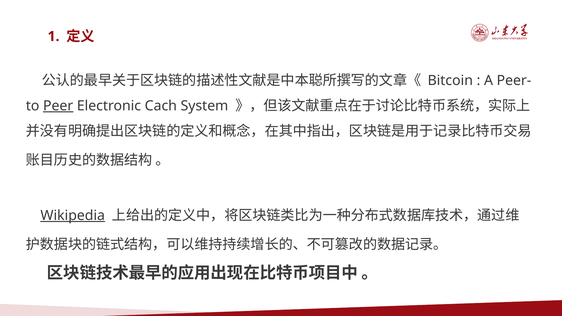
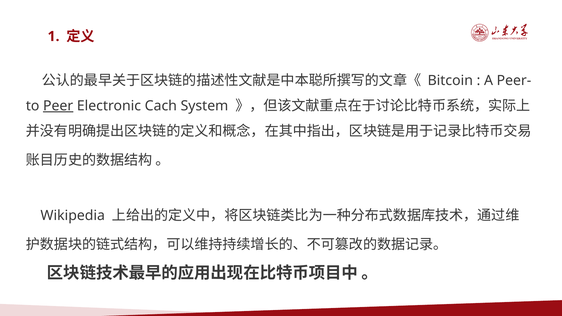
Wikipedia underline: present -> none
